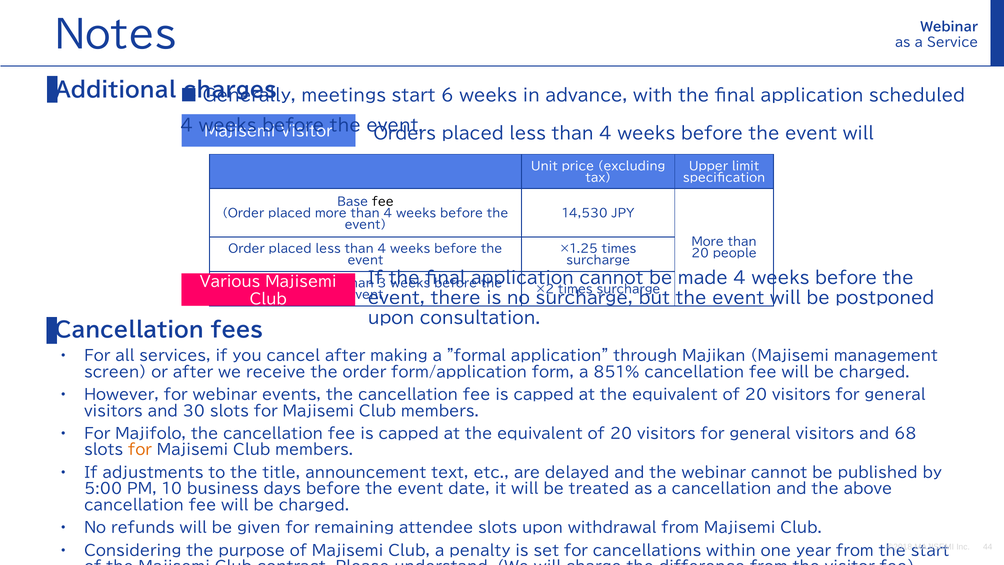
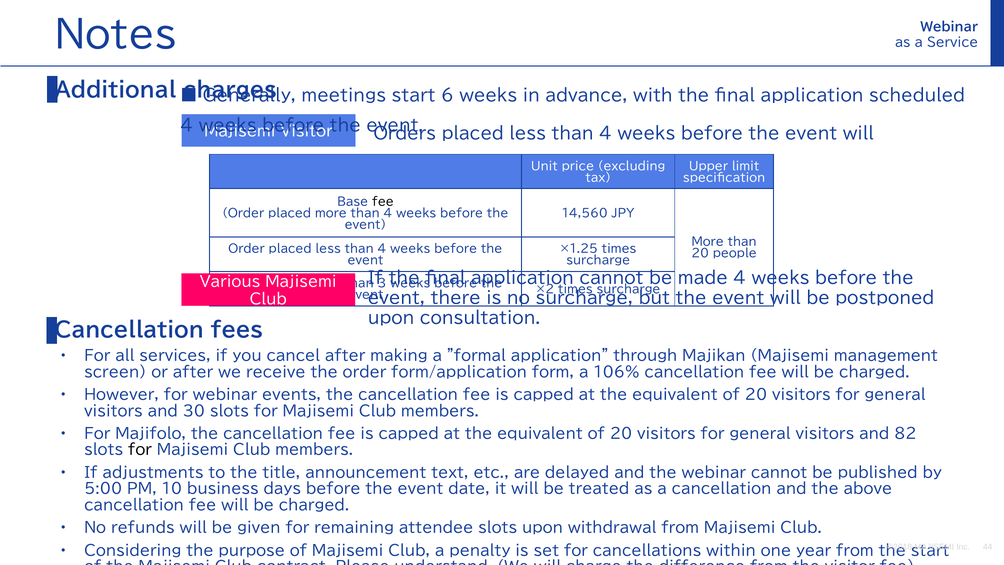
14,530: 14,530 -> 14,560
851%: 851% -> 106%
68: 68 -> 82
for at (140, 450) colour: orange -> black
